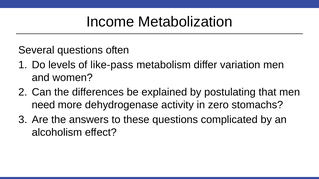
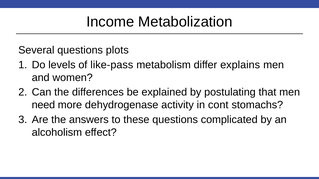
often: often -> plots
variation: variation -> explains
zero: zero -> cont
